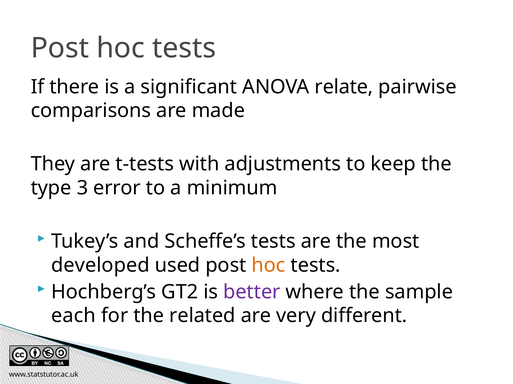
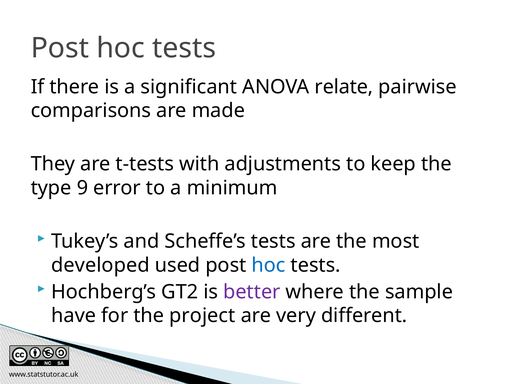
3: 3 -> 9
hoc at (269, 266) colour: orange -> blue
each: each -> have
related: related -> project
